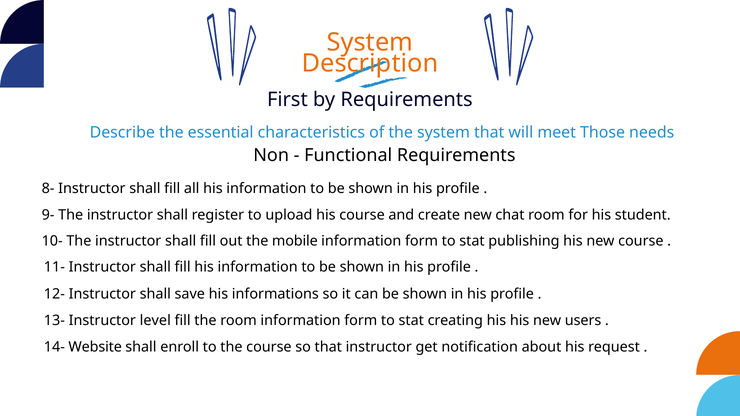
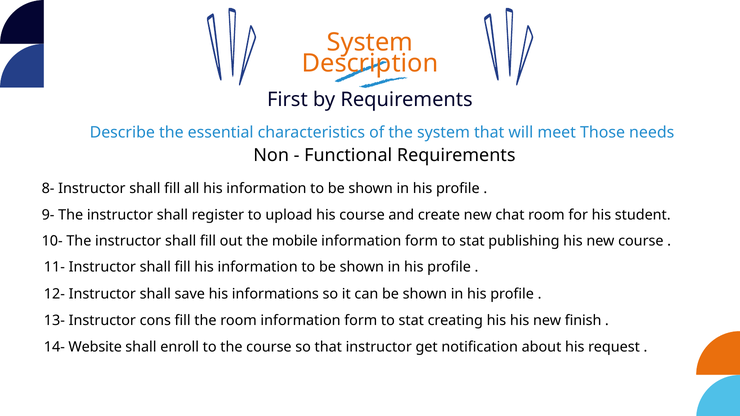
level: level -> cons
users: users -> finish
